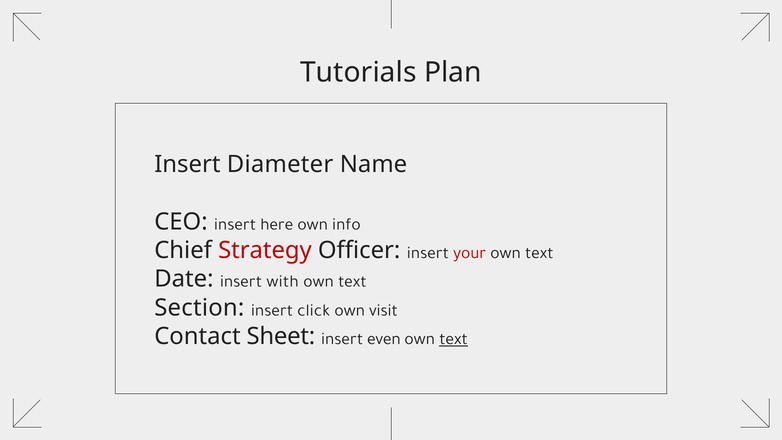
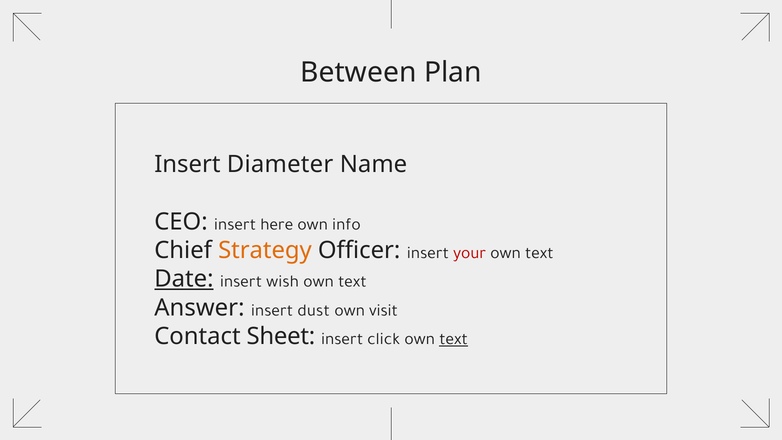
Tutorials: Tutorials -> Between
Strategy colour: red -> orange
Date underline: none -> present
with: with -> wish
Section: Section -> Answer
click: click -> dust
even: even -> click
